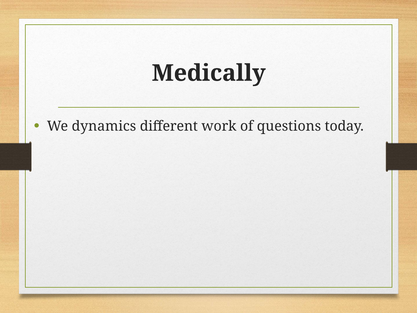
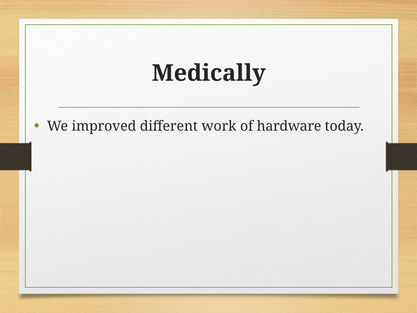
dynamics: dynamics -> improved
questions: questions -> hardware
